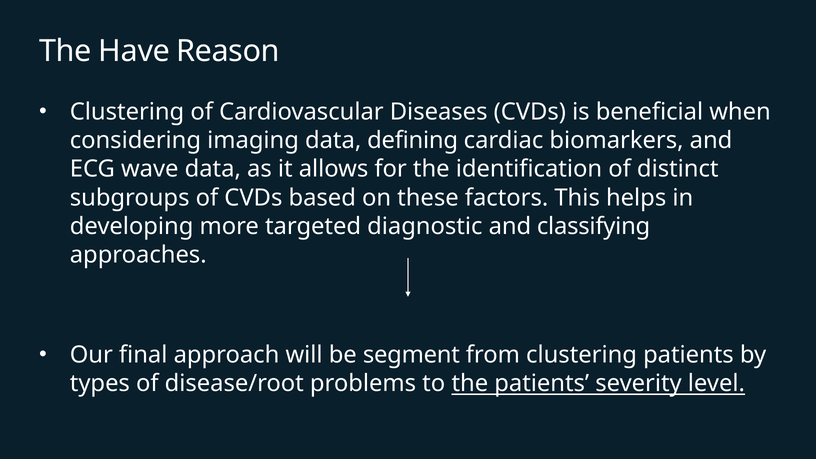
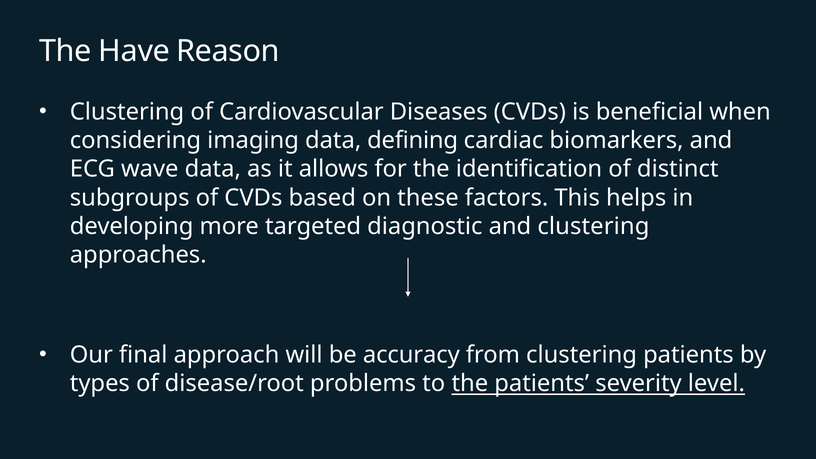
and classifying: classifying -> clustering
segment: segment -> accuracy
